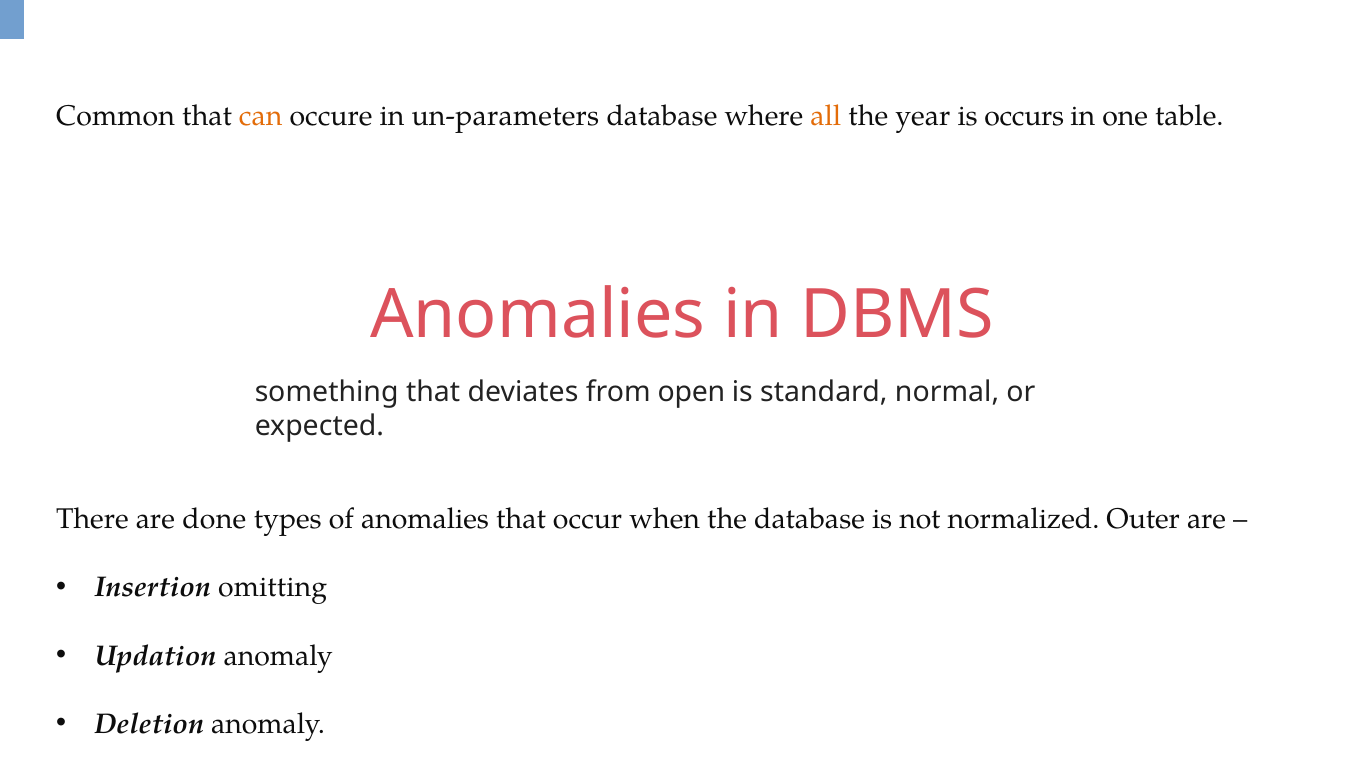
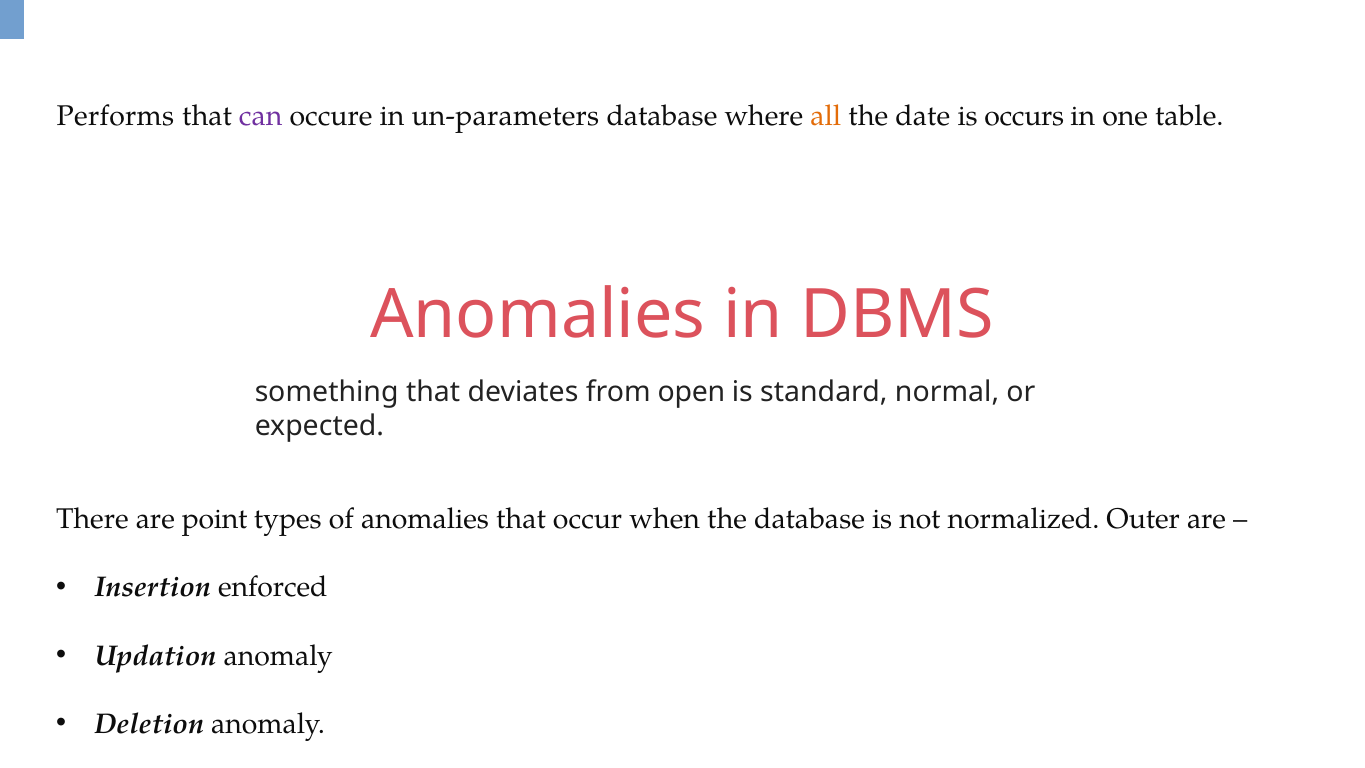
Common: Common -> Performs
can colour: orange -> purple
year: year -> date
done: done -> point
omitting: omitting -> enforced
